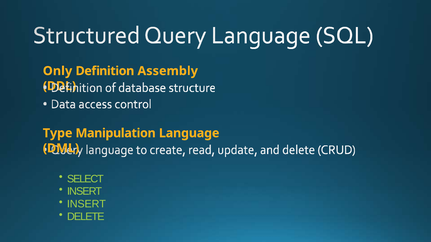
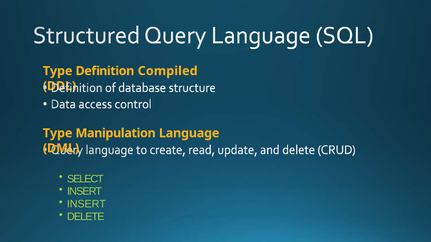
Only at (58, 71): Only -> Type
Assembly: Assembly -> Compiled
